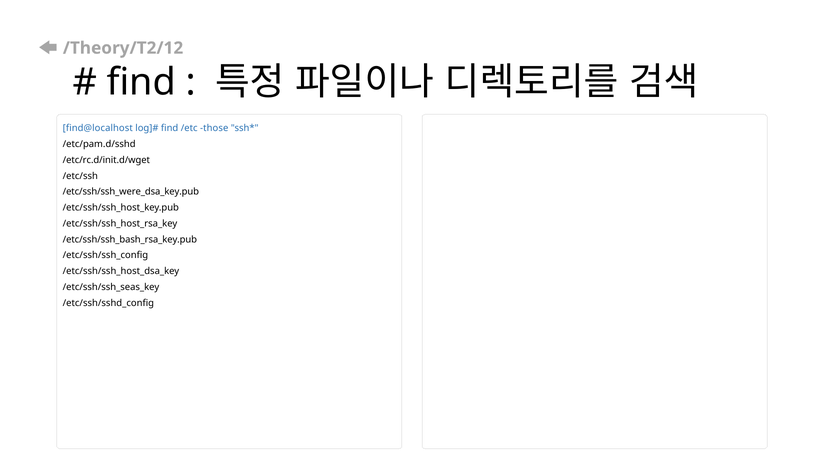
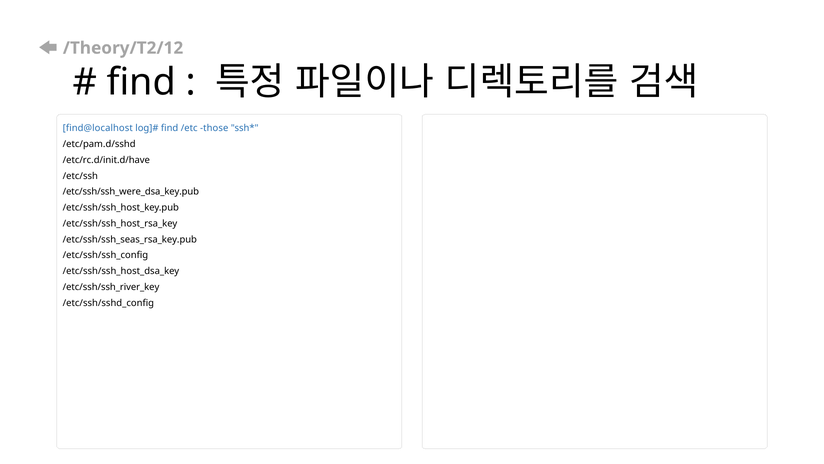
/etc/rc.d/init.d/wget: /etc/rc.d/init.d/wget -> /etc/rc.d/init.d/have
/etc/ssh/ssh_bash_rsa_key.pub: /etc/ssh/ssh_bash_rsa_key.pub -> /etc/ssh/ssh_seas_rsa_key.pub
/etc/ssh/ssh_seas_key: /etc/ssh/ssh_seas_key -> /etc/ssh/ssh_river_key
